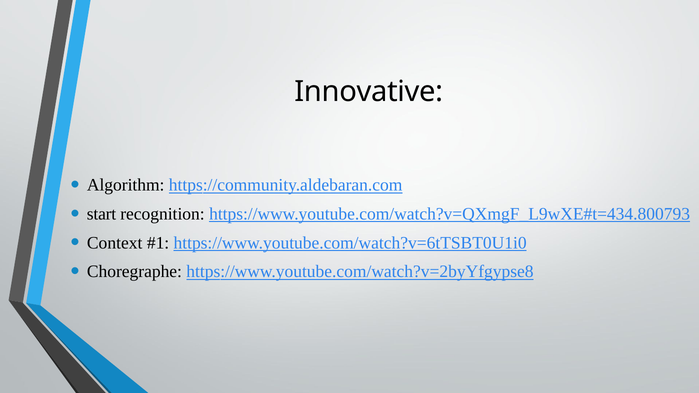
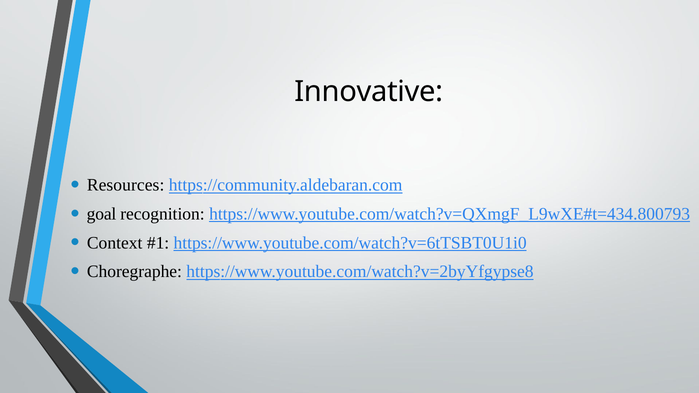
Algorithm: Algorithm -> Resources
start: start -> goal
